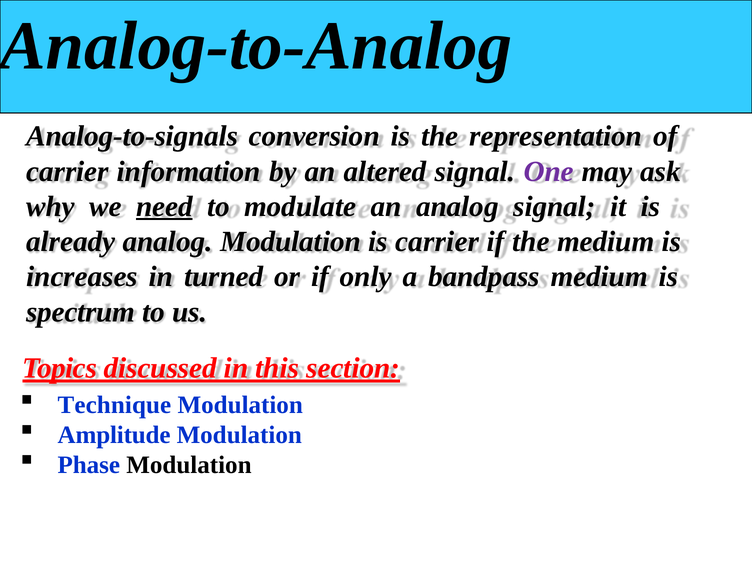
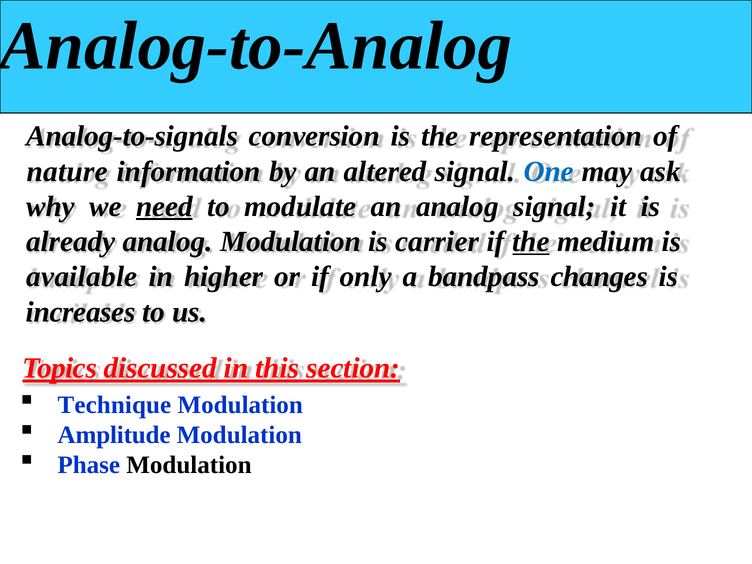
carrier at (68, 171): carrier -> nature
One colour: purple -> blue
the at (531, 242) underline: none -> present
increases: increases -> available
turned: turned -> higher
bandpass medium: medium -> changes
spectrum: spectrum -> increases
